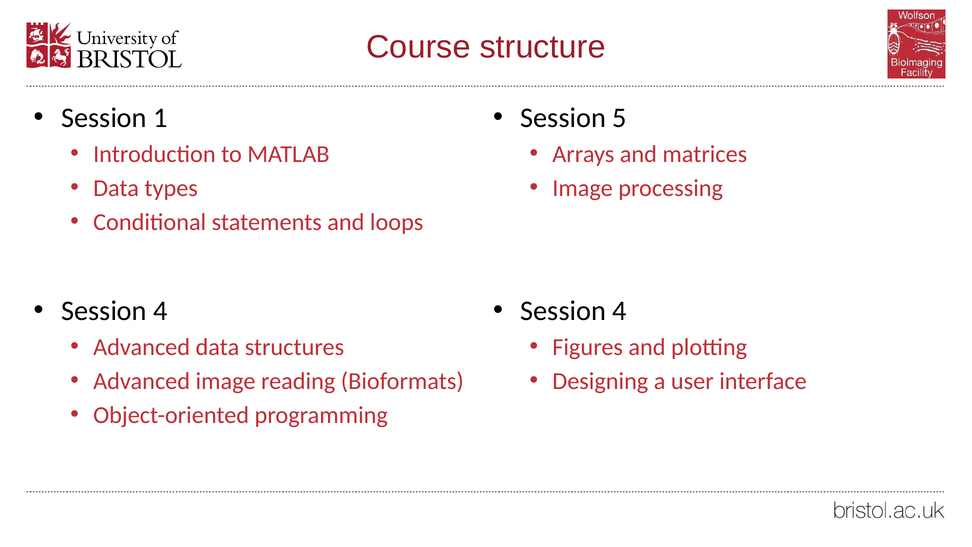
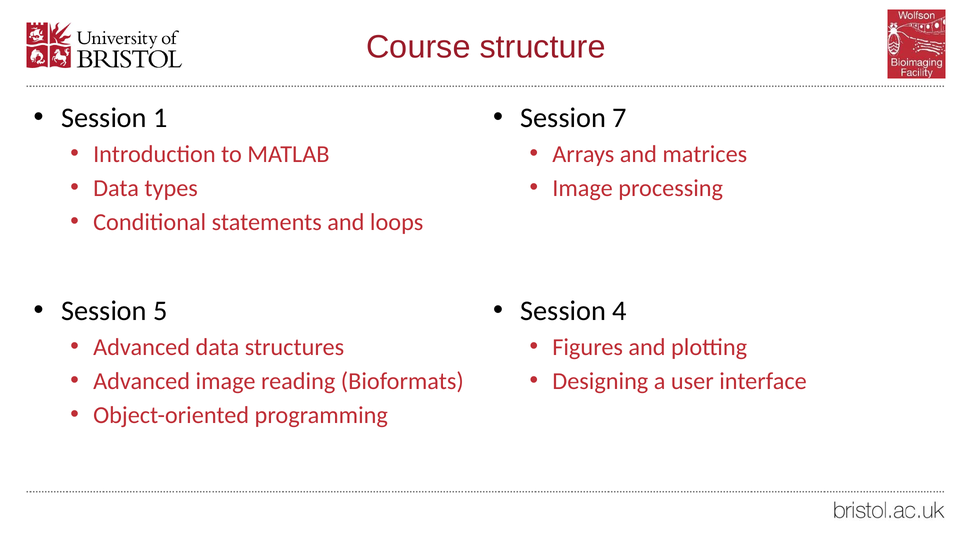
5: 5 -> 7
4 at (160, 311): 4 -> 5
